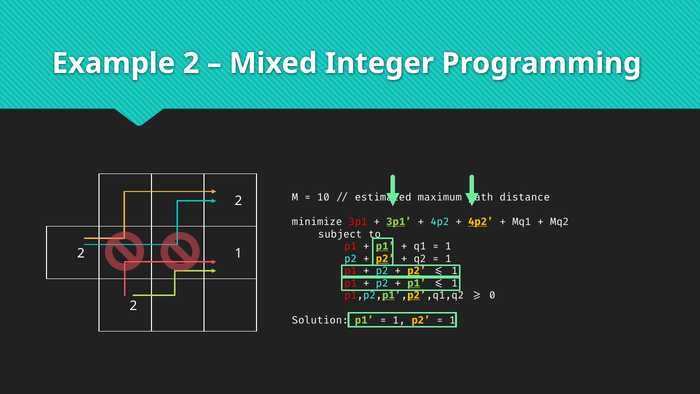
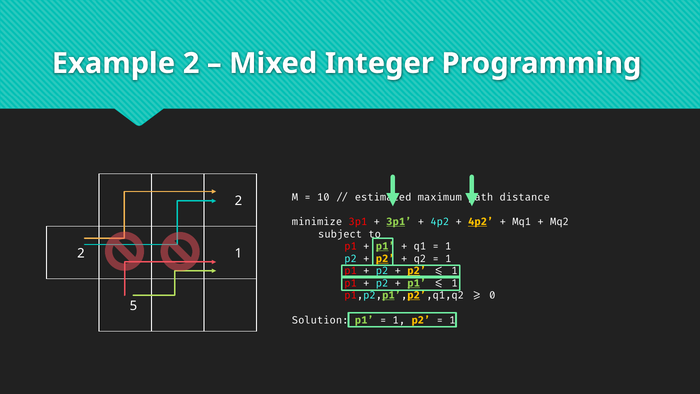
2 at (133, 306): 2 -> 5
